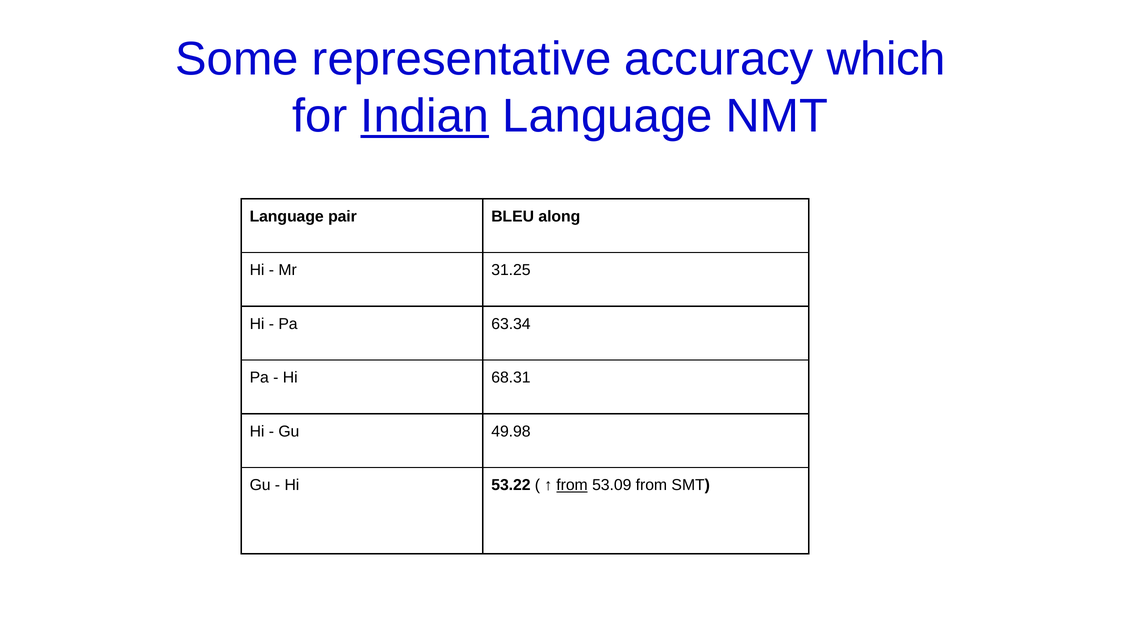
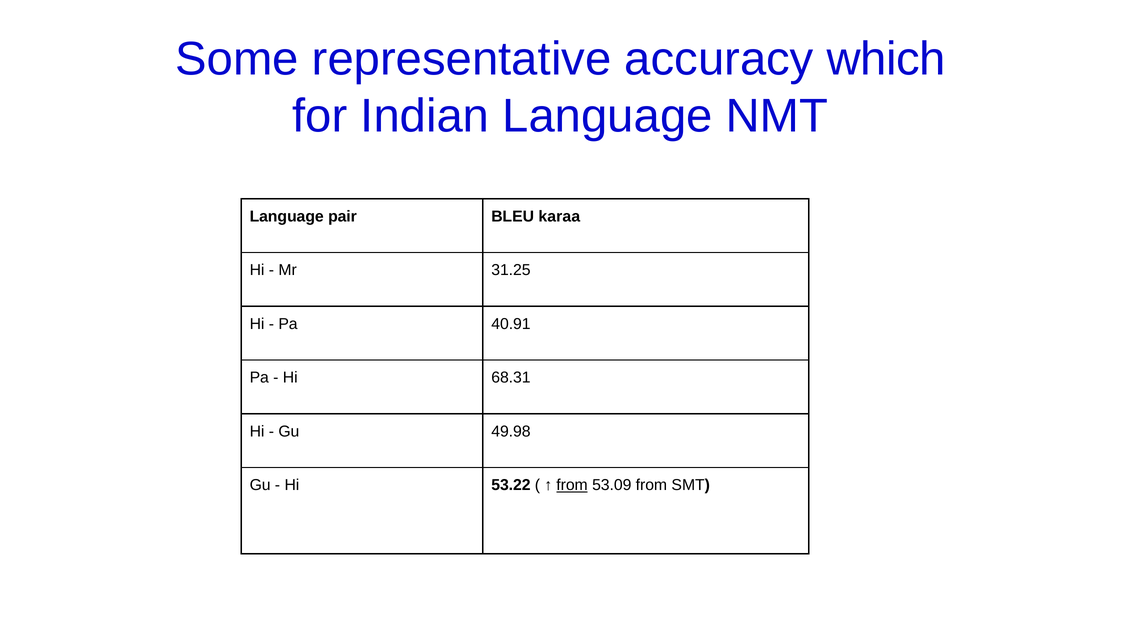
Indian underline: present -> none
along: along -> karaa
63.34: 63.34 -> 40.91
